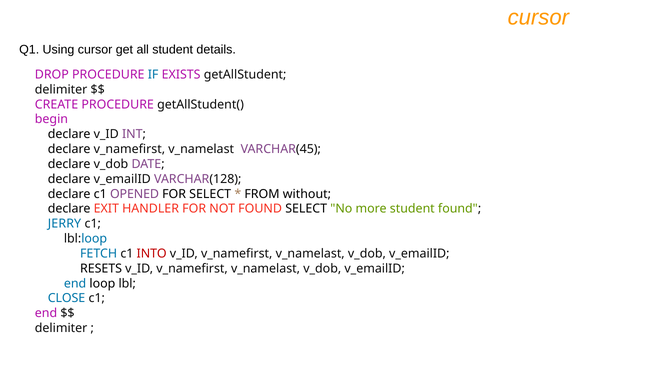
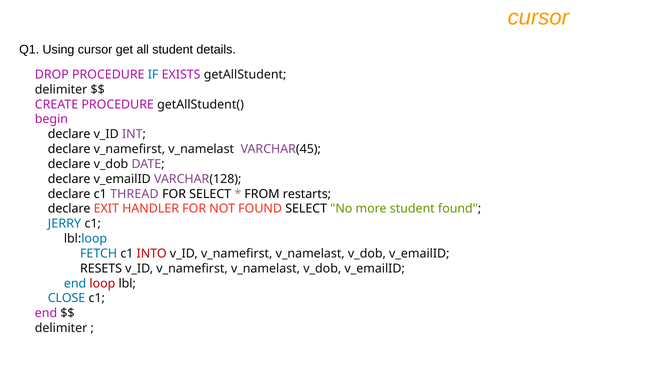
OPENED: OPENED -> THREAD
without: without -> restarts
loop colour: black -> red
